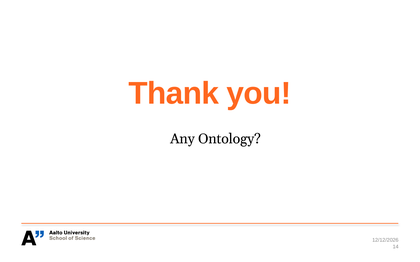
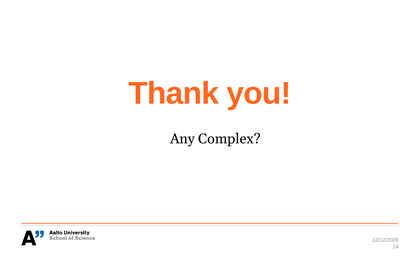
Ontology: Ontology -> Complex
